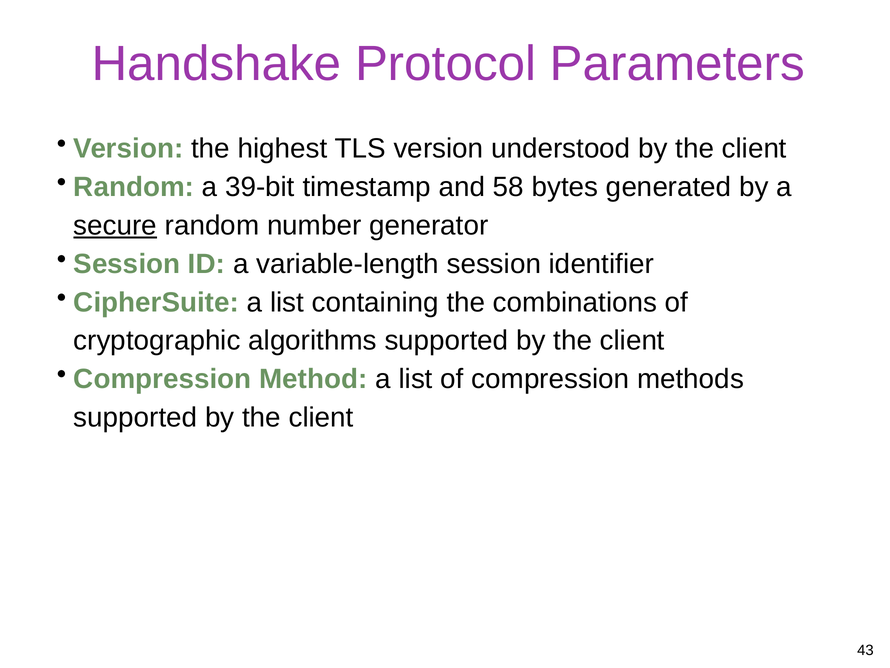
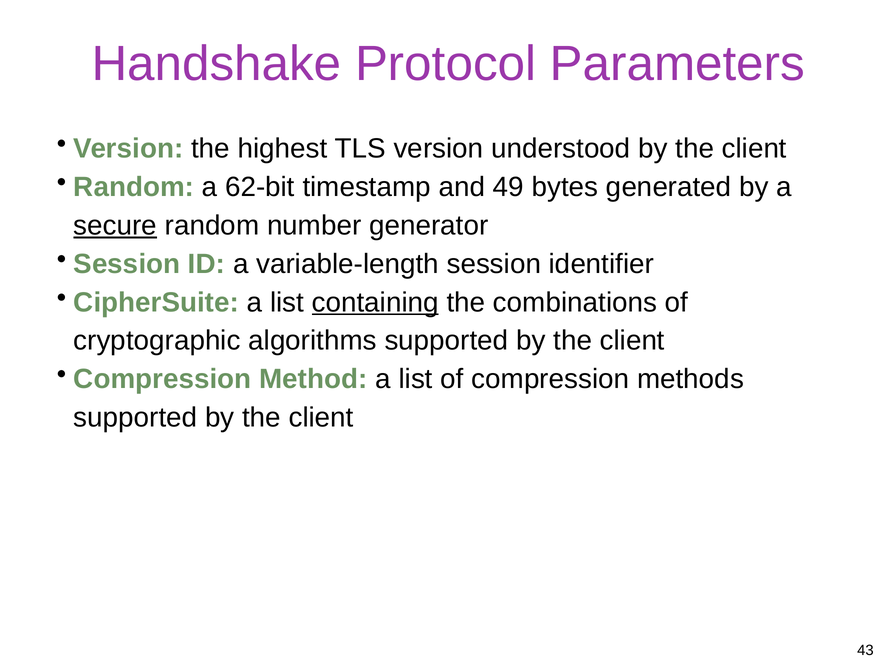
39-bit: 39-bit -> 62-bit
58: 58 -> 49
containing underline: none -> present
